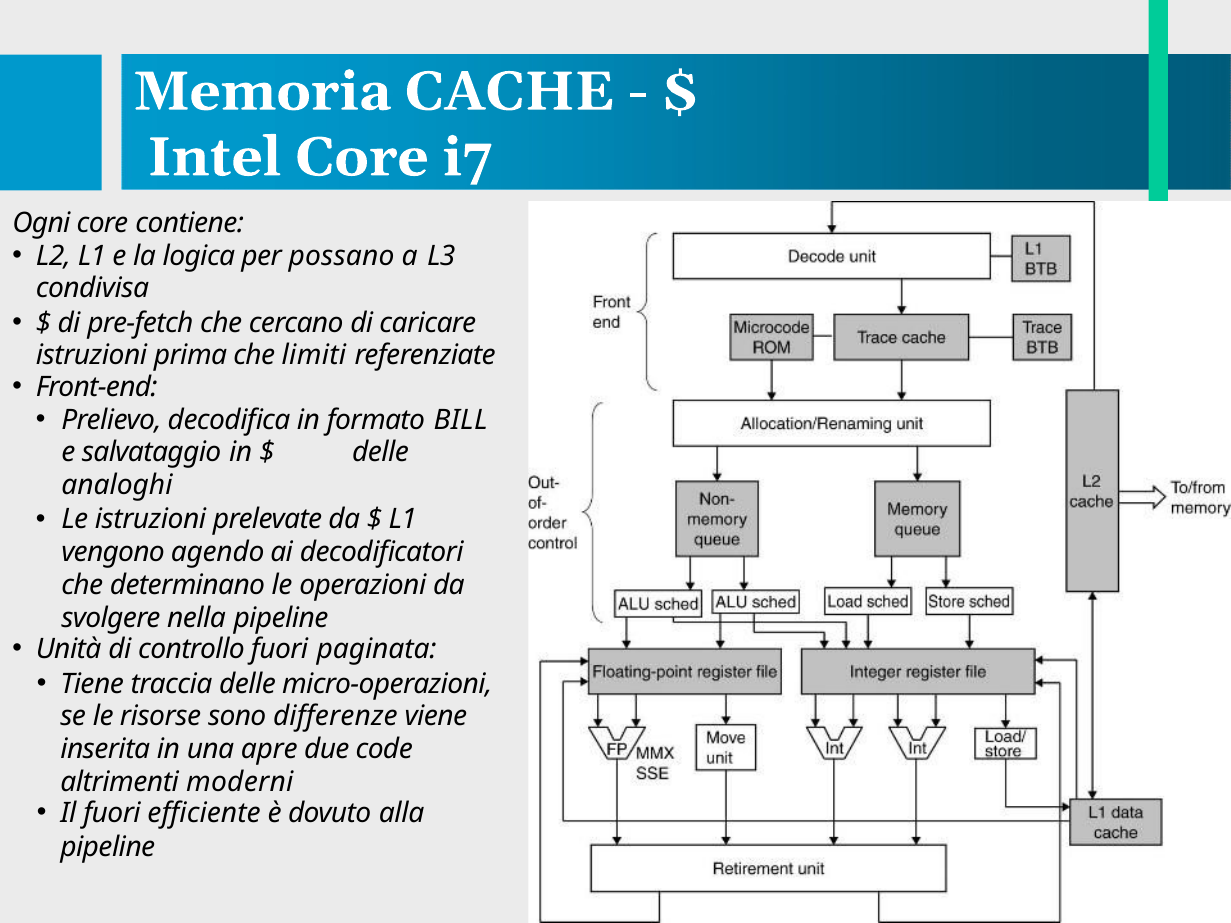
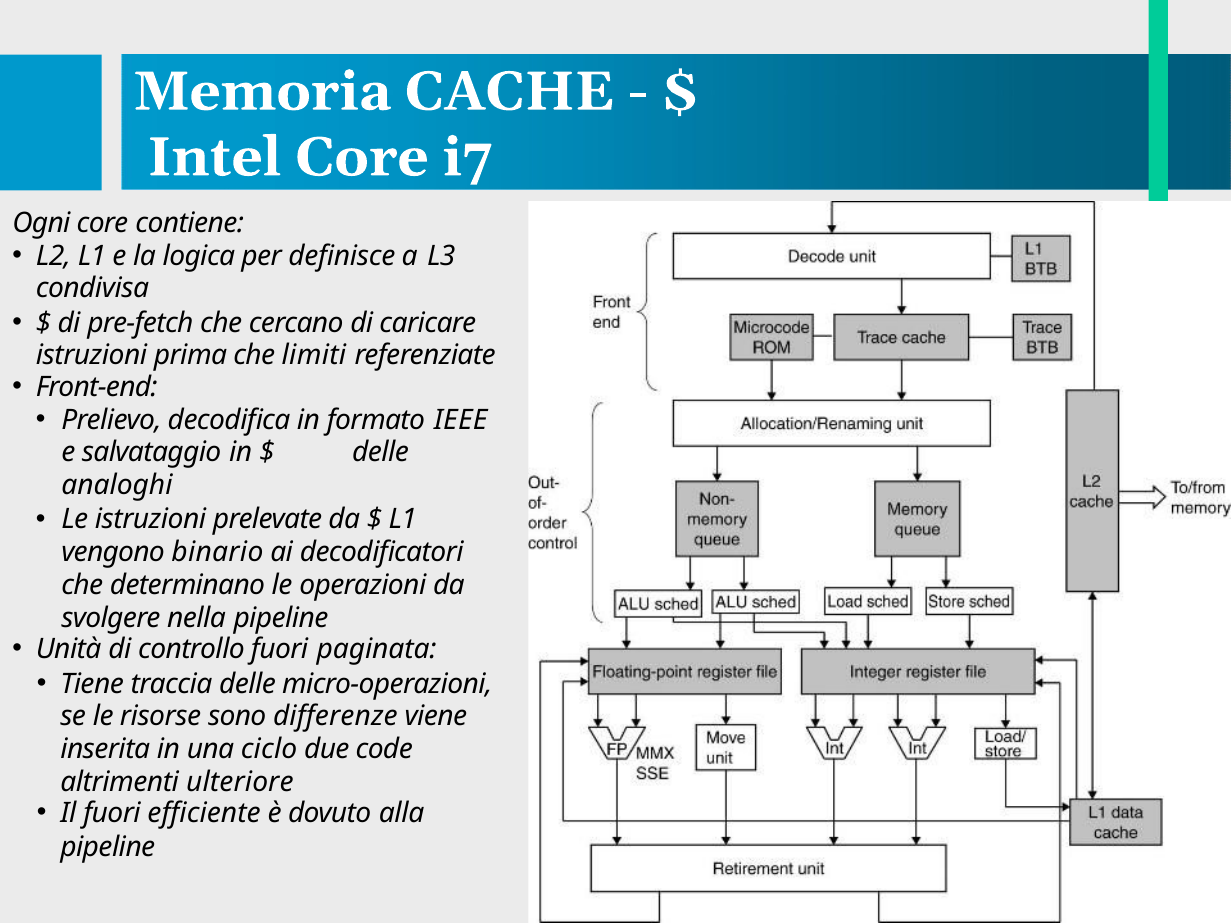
possano: possano -> definisce
BILL: BILL -> IEEE
agendo: agendo -> binario
apre: apre -> ciclo
moderni: moderni -> ulteriore
